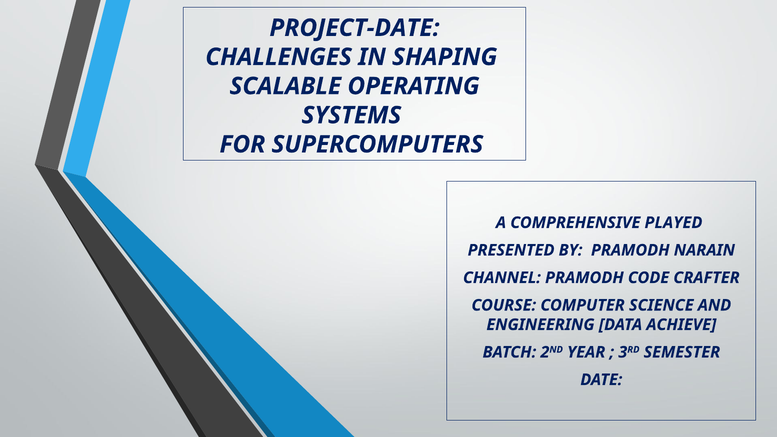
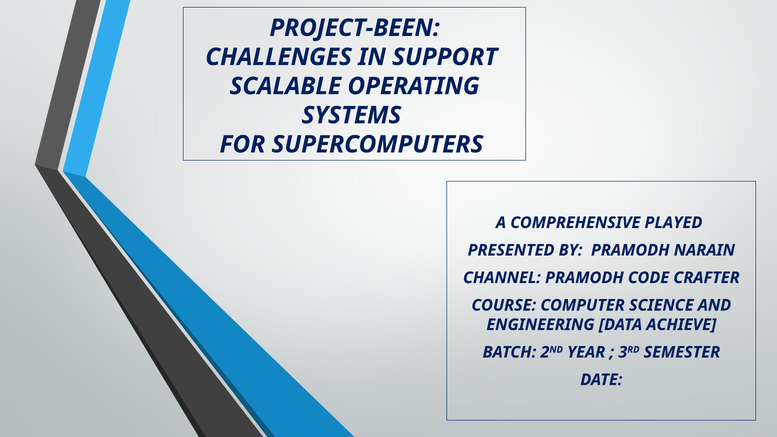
PROJECT-DATE: PROJECT-DATE -> PROJECT-BEEN
SHAPING: SHAPING -> SUPPORT
